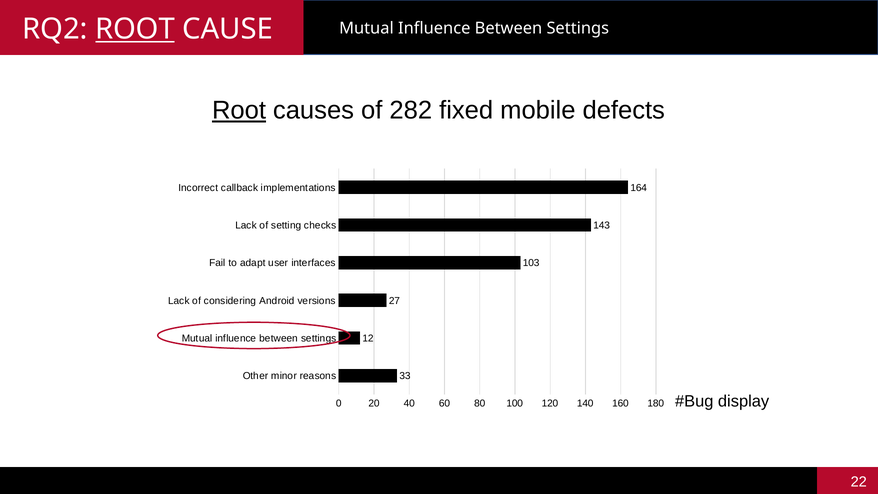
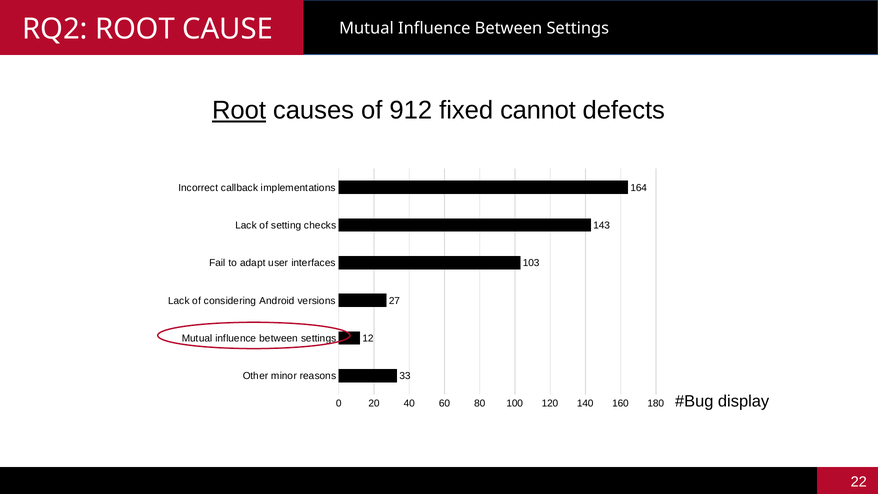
ROOT at (135, 29) underline: present -> none
282: 282 -> 912
mobile: mobile -> cannot
